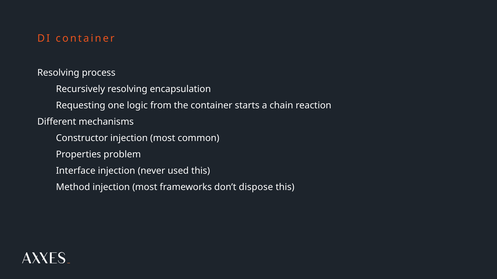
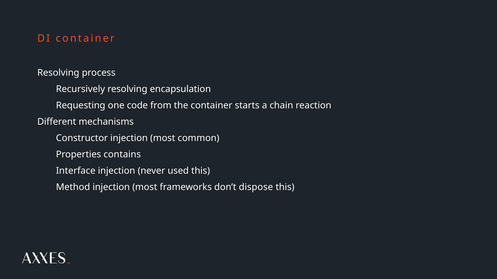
logic: logic -> code
problem: problem -> contains
